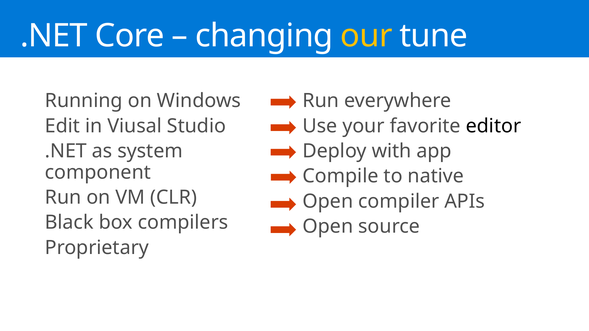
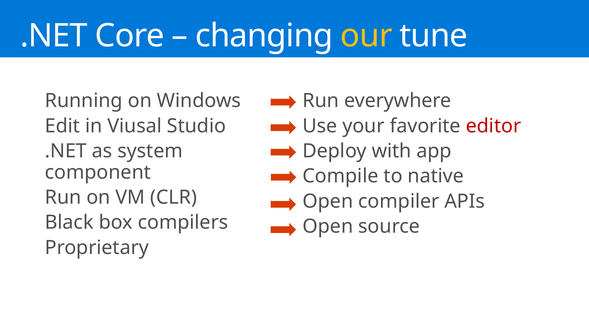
editor colour: black -> red
